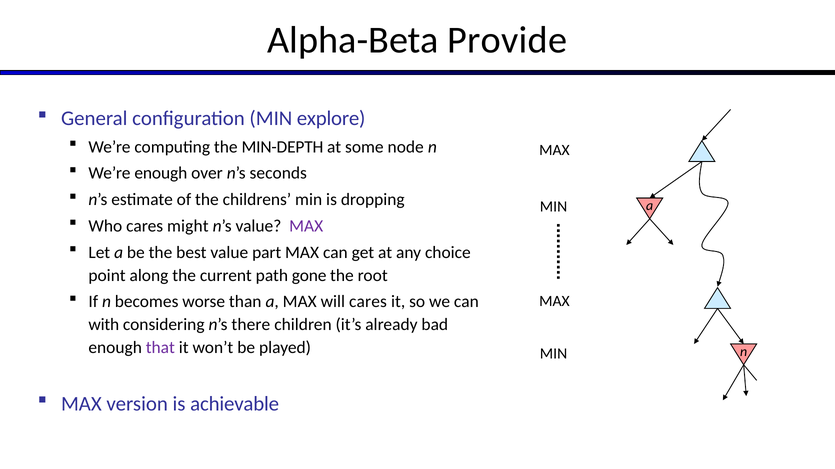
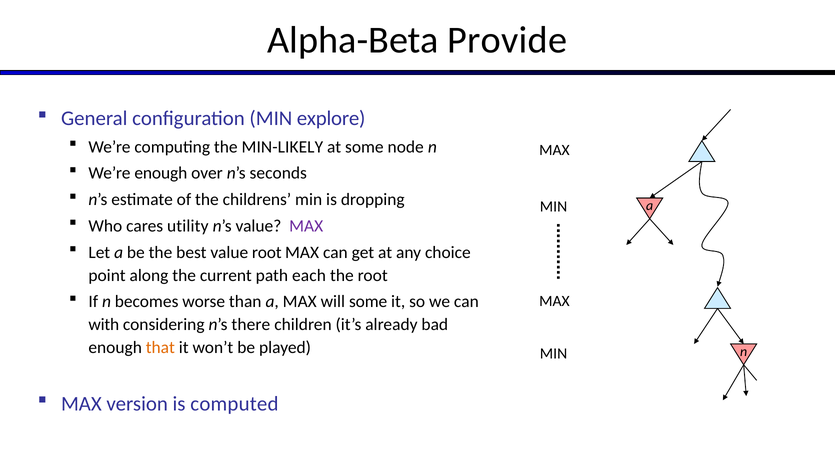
MIN-DEPTH: MIN-DEPTH -> MIN-LIKELY
might: might -> utility
value part: part -> root
gone: gone -> each
will cares: cares -> some
that colour: purple -> orange
achievable: achievable -> computed
